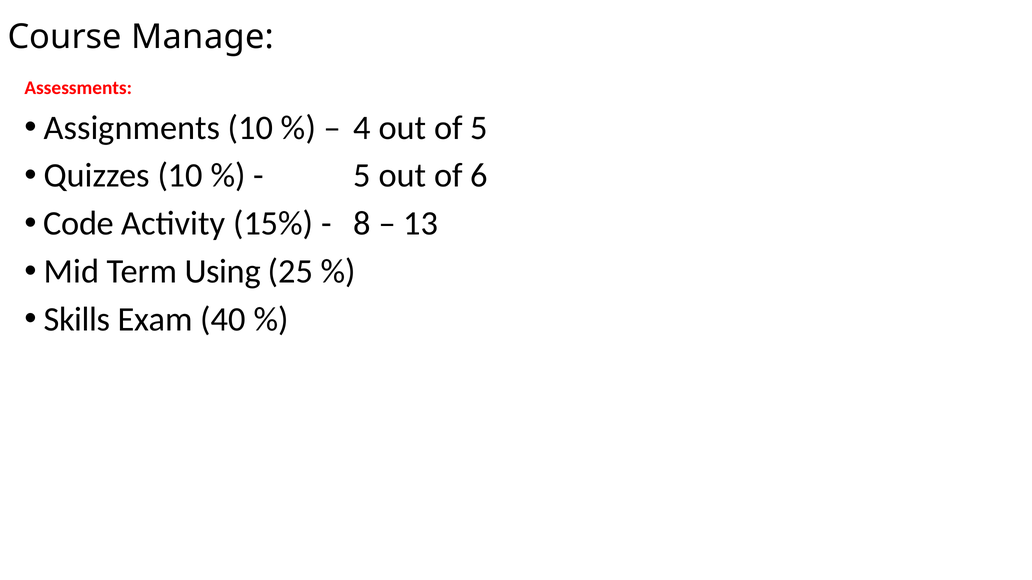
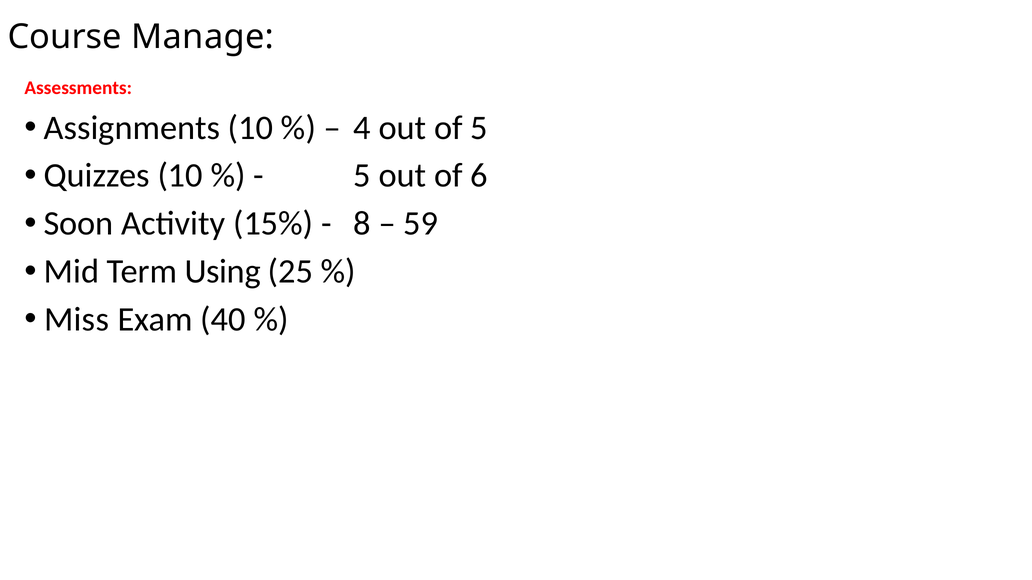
Code: Code -> Soon
13: 13 -> 59
Skills: Skills -> Miss
